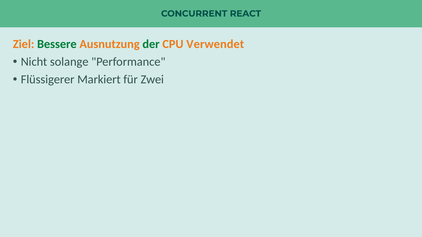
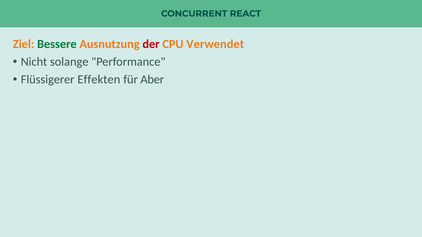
der colour: green -> red
Markiert: Markiert -> Effekten
Zwei: Zwei -> Aber
